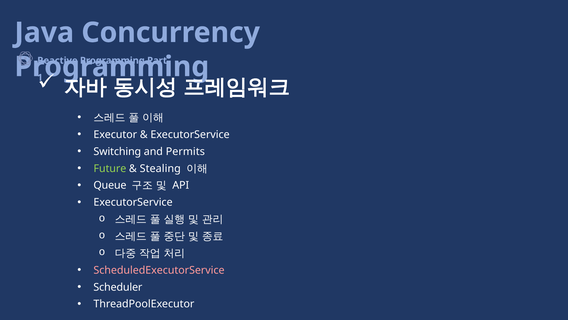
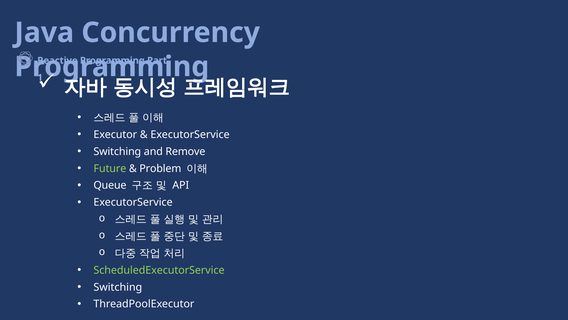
Permits: Permits -> Remove
Stealing: Stealing -> Problem
ScheduledExecutorService colour: pink -> light green
Scheduler at (118, 287): Scheduler -> Switching
